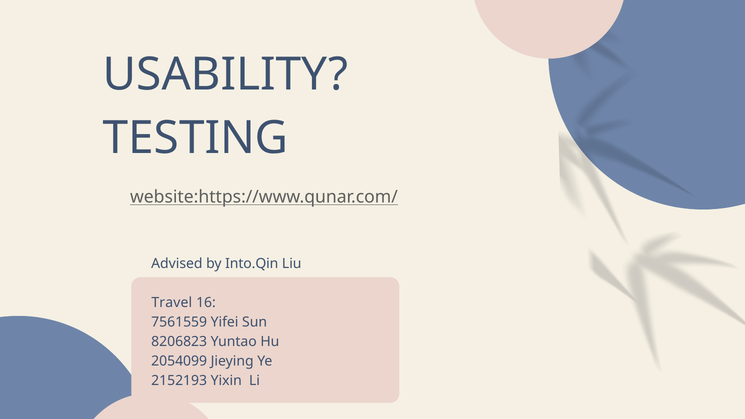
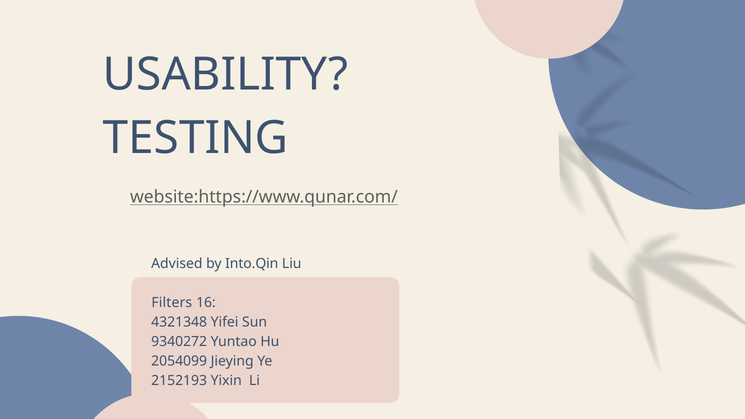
Travel: Travel -> Filters
7561559: 7561559 -> 4321348
8206823: 8206823 -> 9340272
